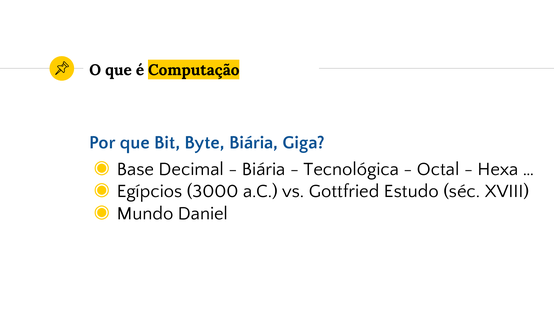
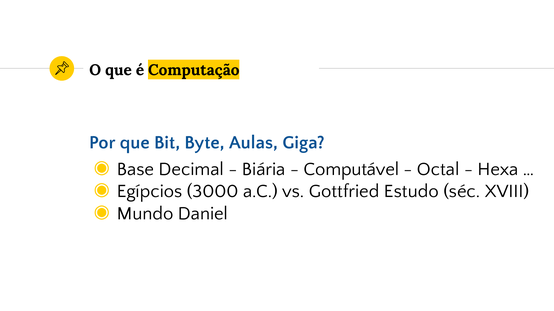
Byte Biária: Biária -> Aulas
Tecnológica: Tecnológica -> Computável
